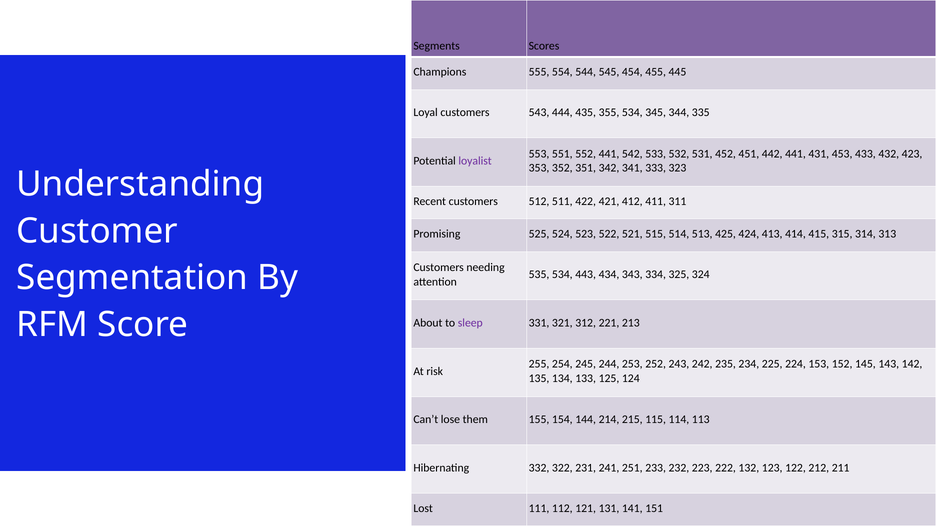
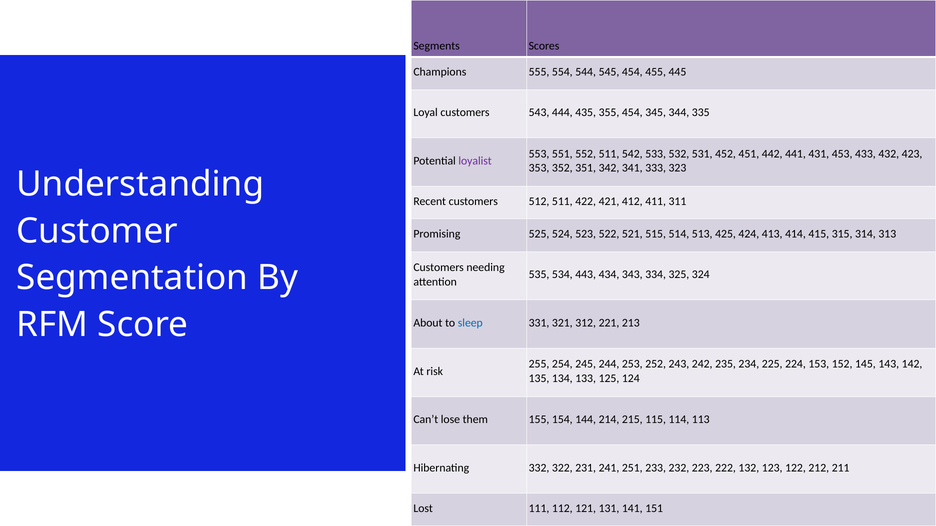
355 534: 534 -> 454
552 441: 441 -> 511
sleep colour: purple -> blue
